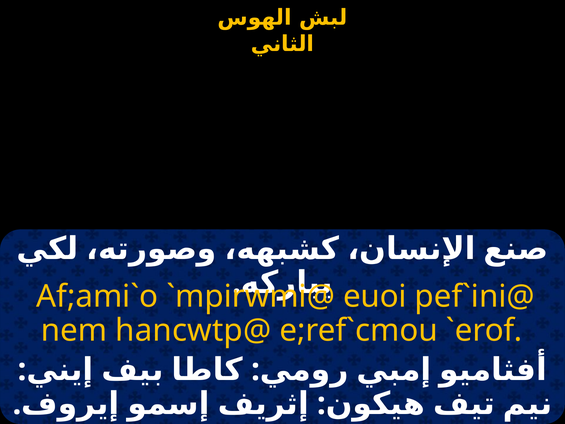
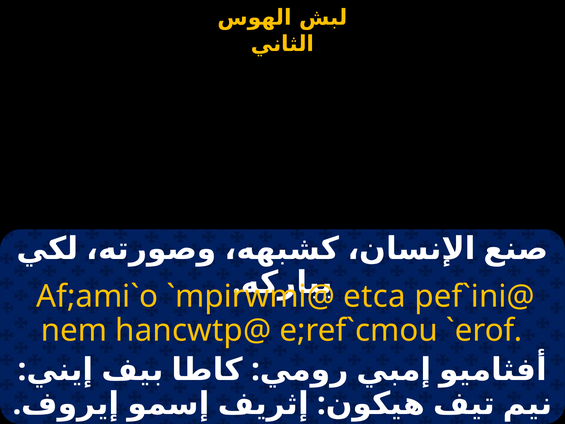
euoi: euoi -> etca
